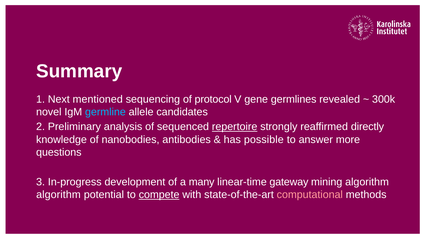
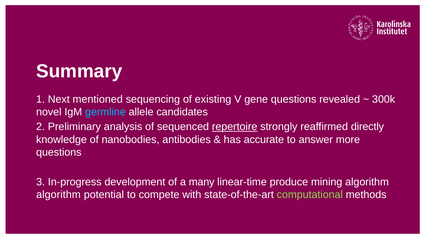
protocol: protocol -> existing
gene germlines: germlines -> questions
possible: possible -> accurate
gateway: gateway -> produce
compete underline: present -> none
computational colour: pink -> light green
